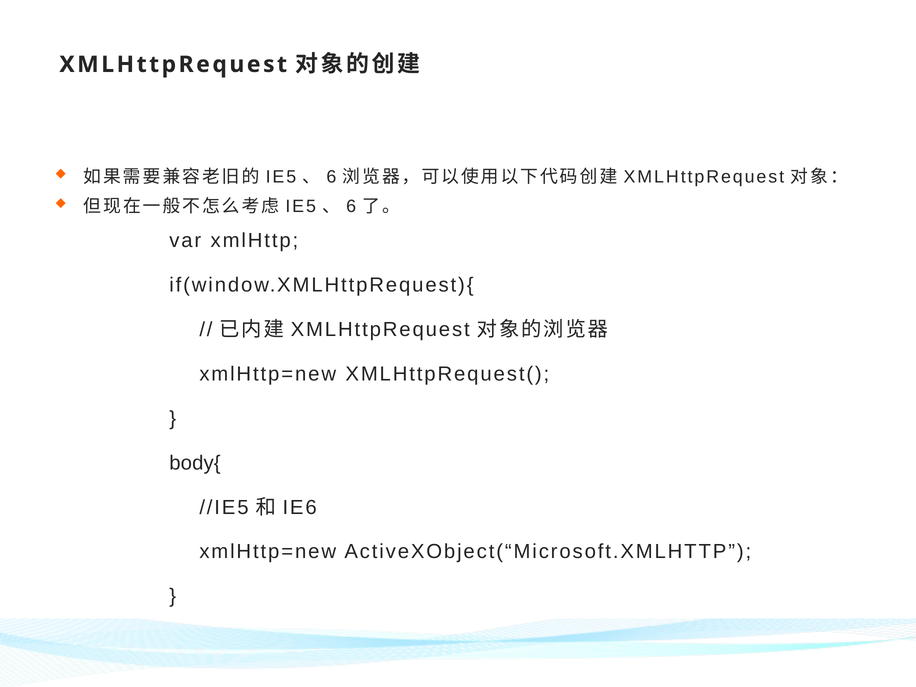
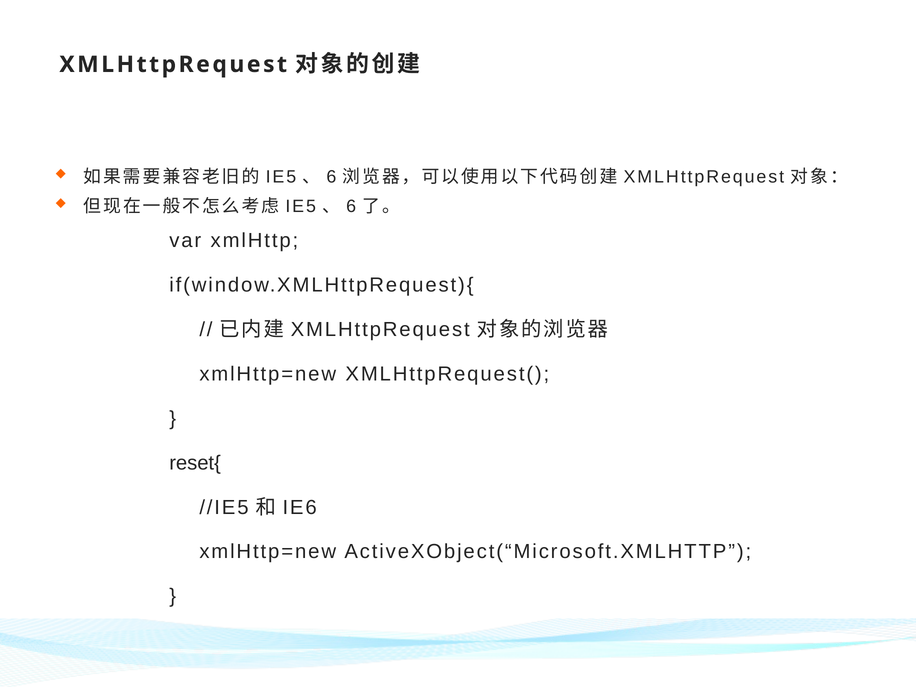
body{: body{ -> reset{
